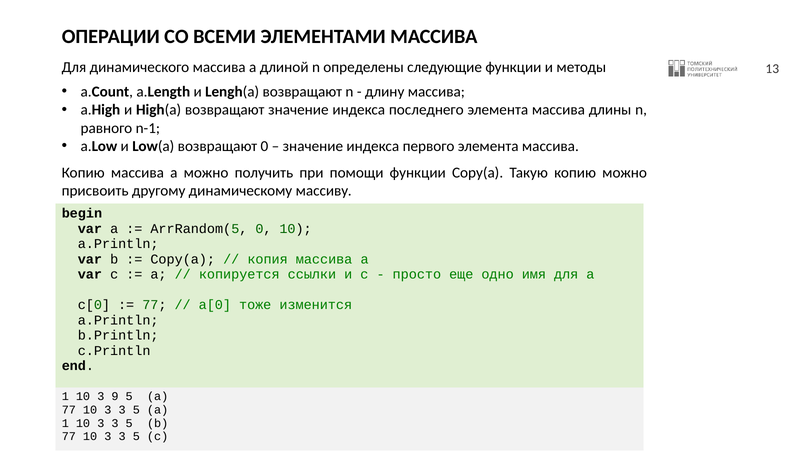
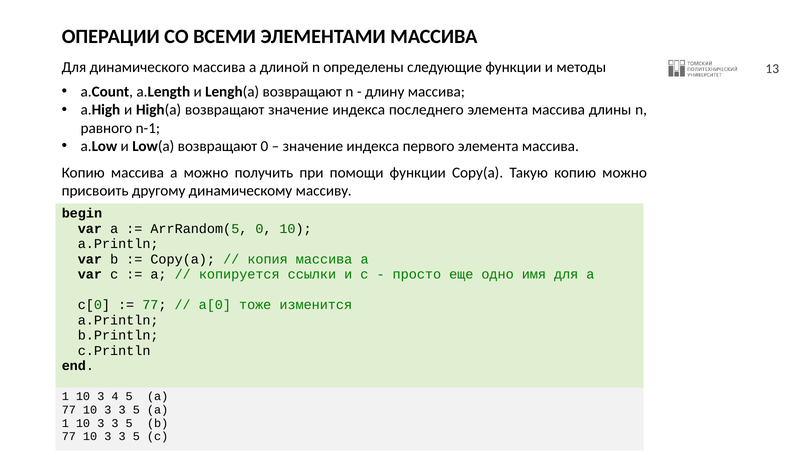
9: 9 -> 4
